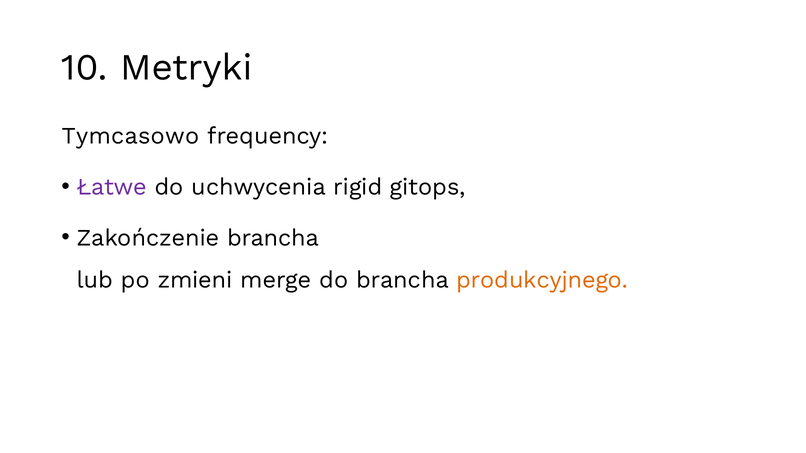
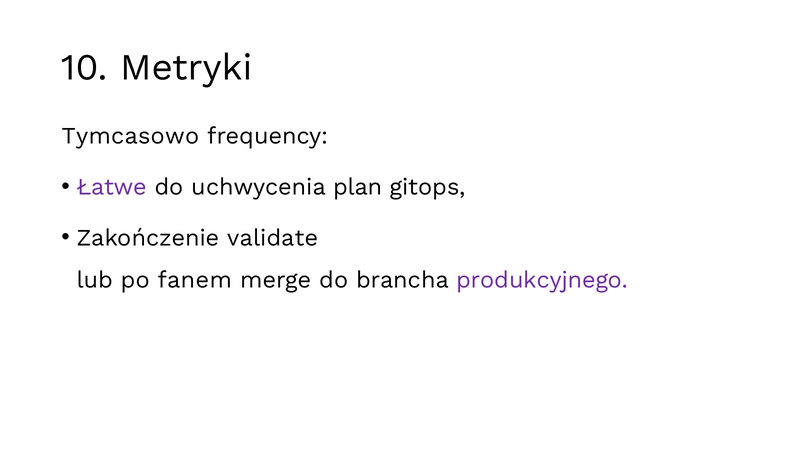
rigid: rigid -> plan
Zakończenie brancha: brancha -> validate
zmieni: zmieni -> fanem
produkcyjnego colour: orange -> purple
